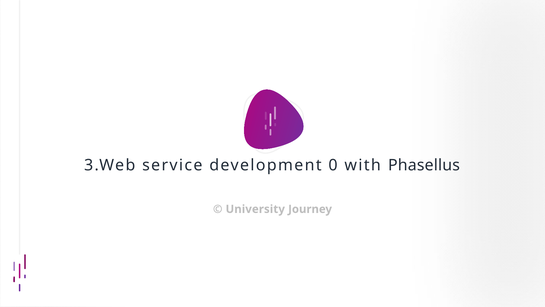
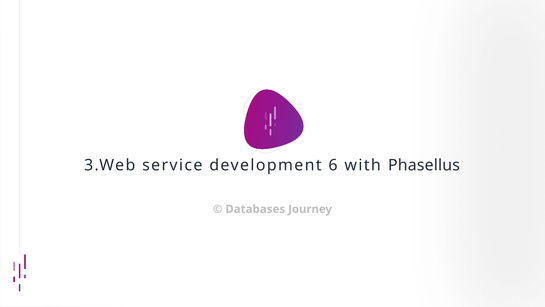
0: 0 -> 6
University: University -> Databases
